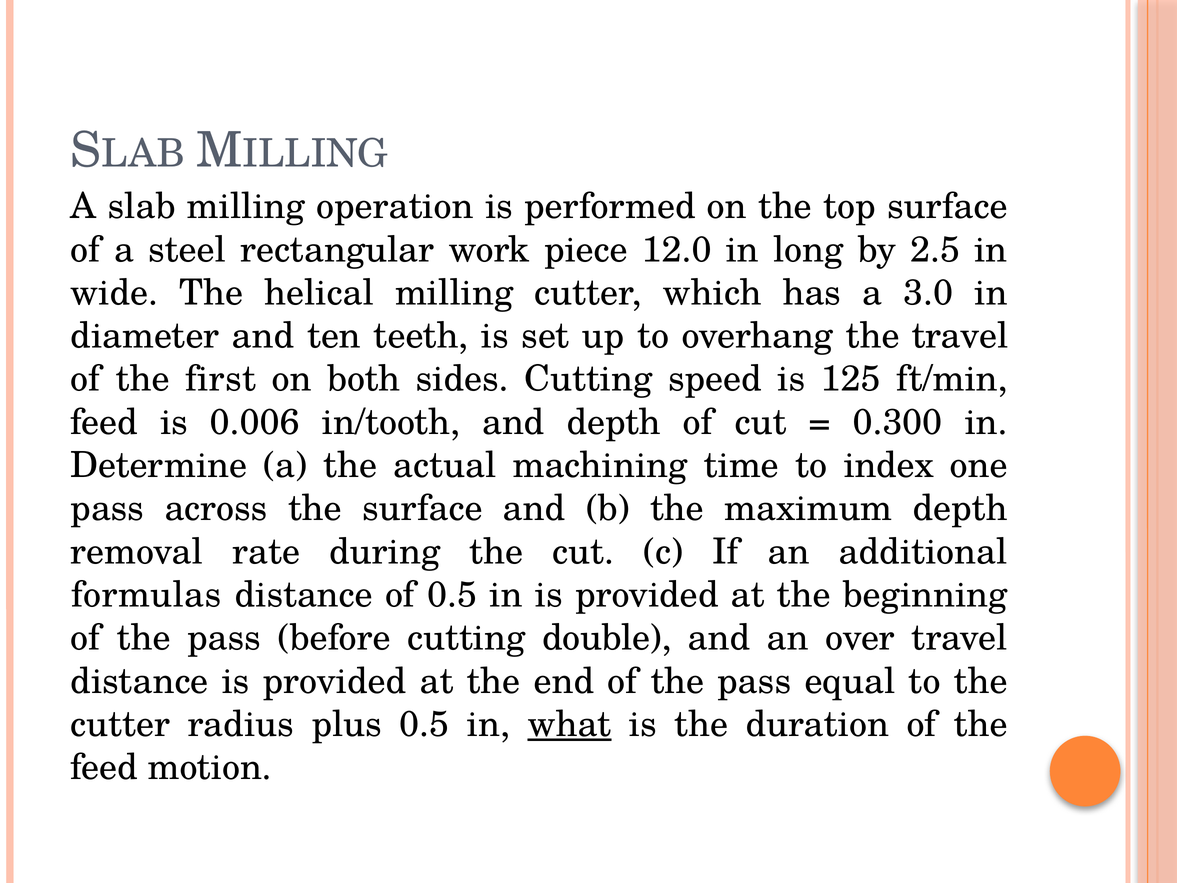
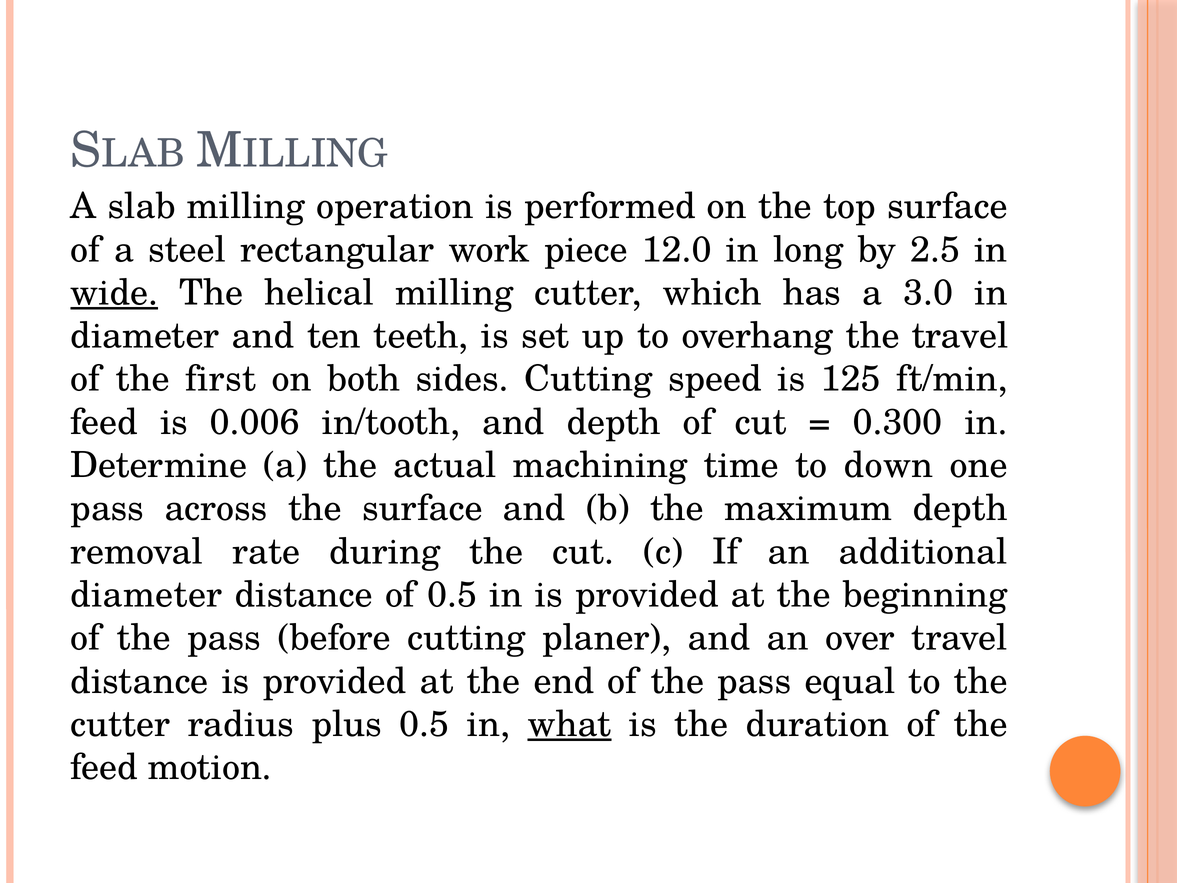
wide underline: none -> present
index: index -> down
formulas at (146, 595): formulas -> diameter
double: double -> planer
